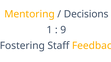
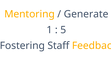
Decisions: Decisions -> Generate
9: 9 -> 5
